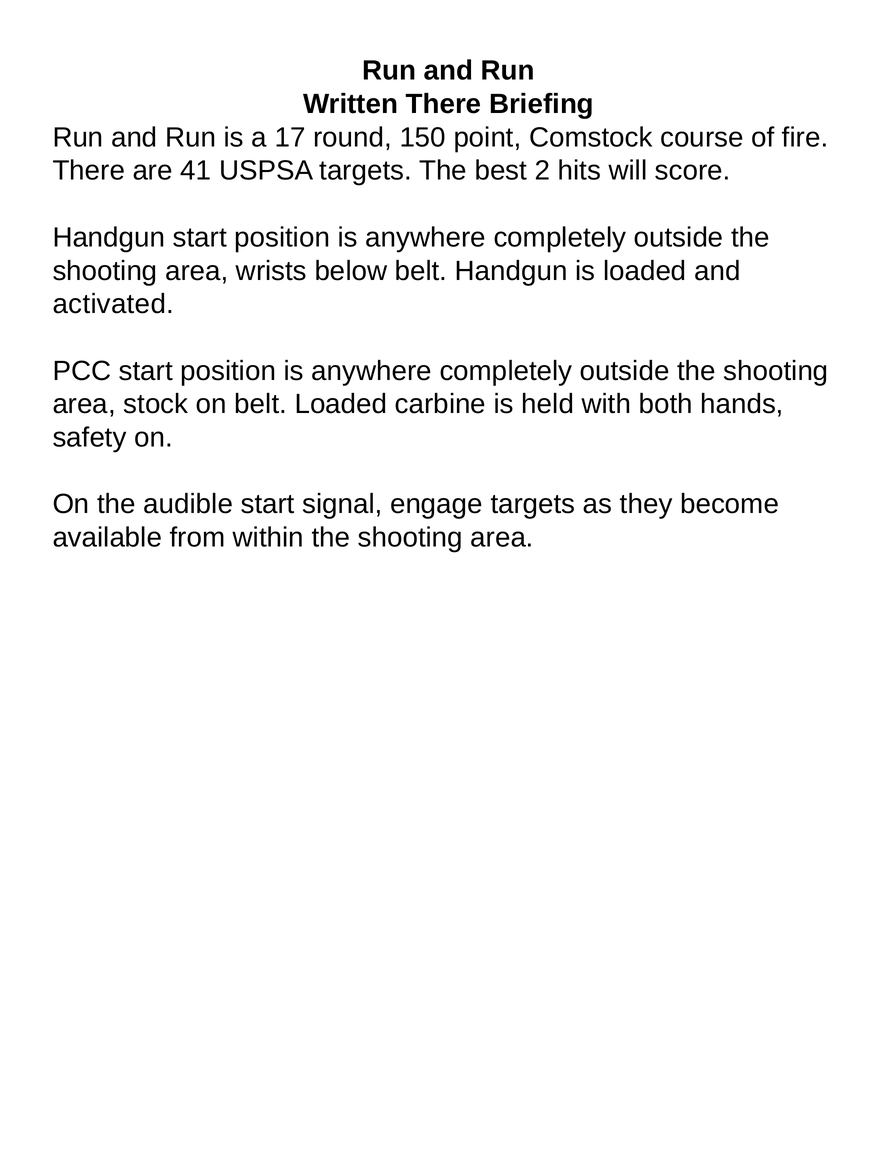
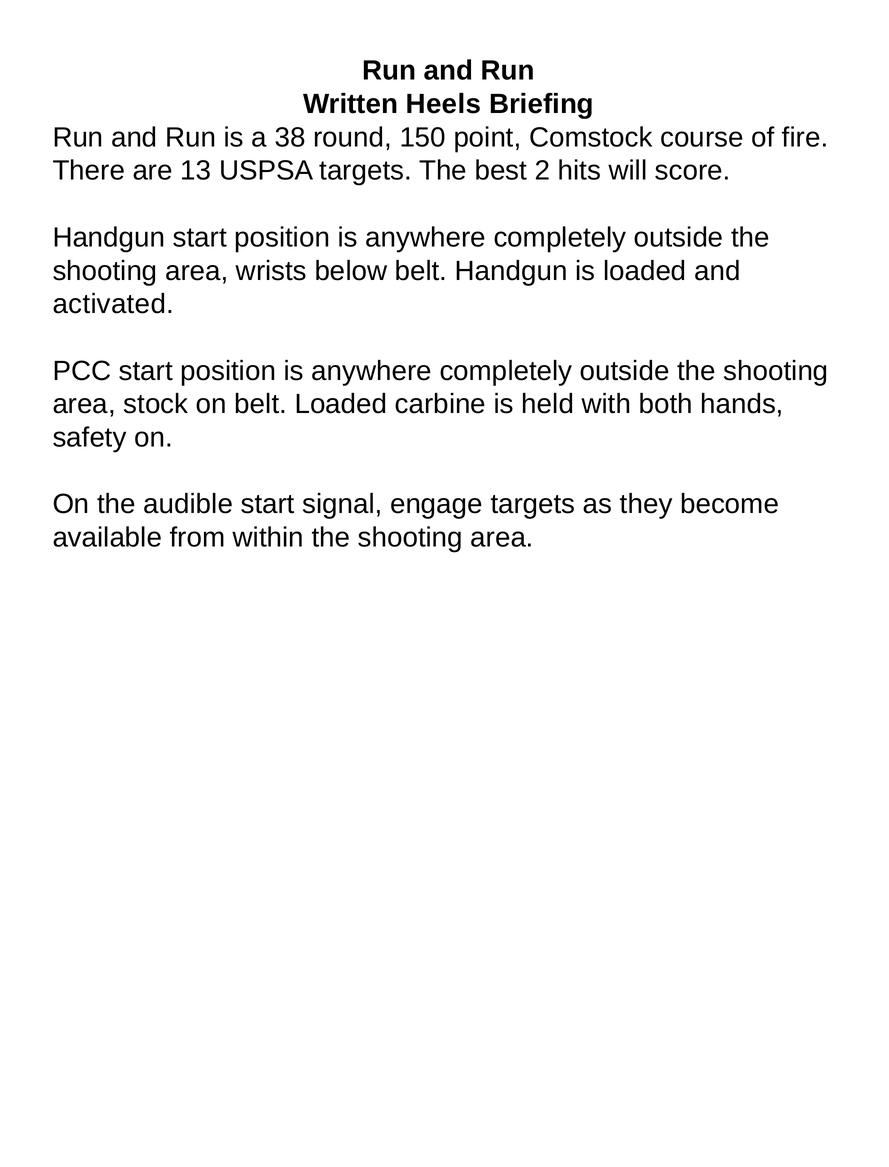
Written There: There -> Heels
17: 17 -> 38
41: 41 -> 13
